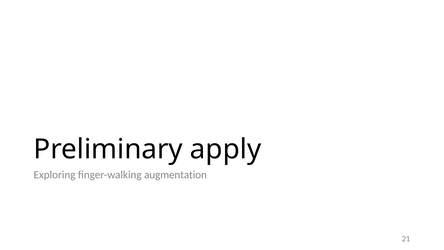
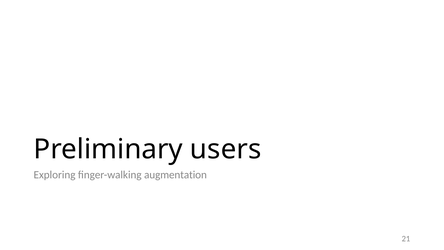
apply: apply -> users
